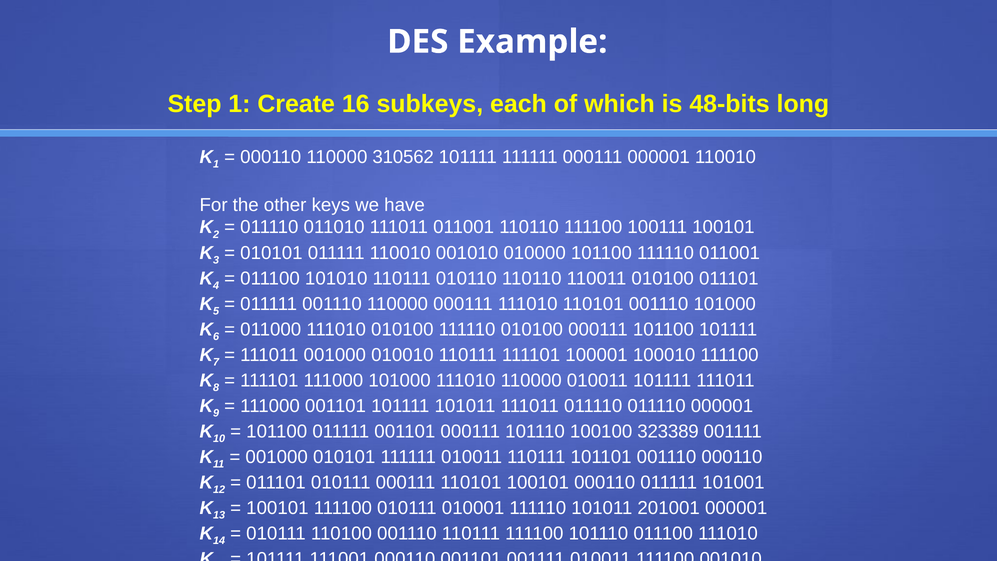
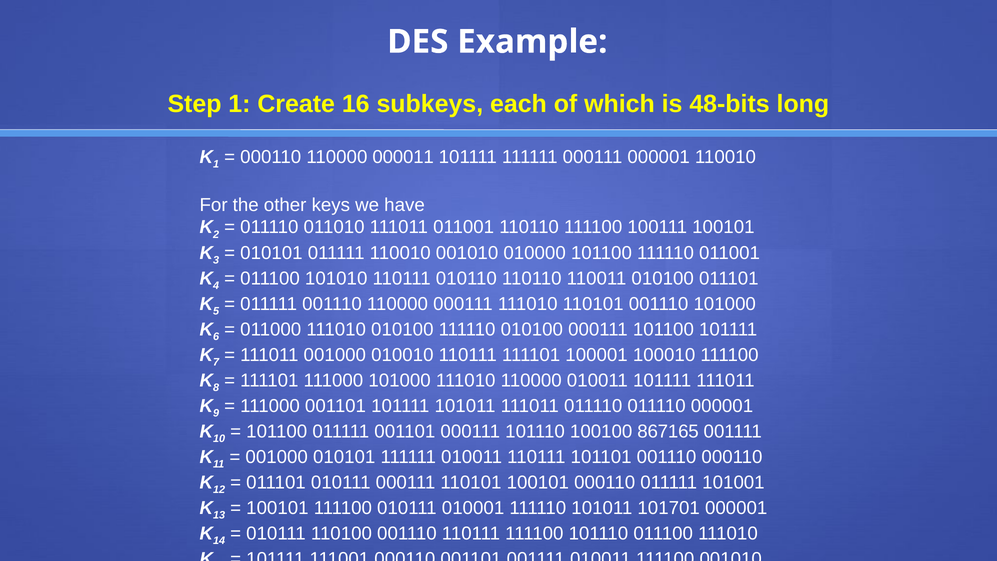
110000 310562: 310562 -> 000011
323389: 323389 -> 867165
201001: 201001 -> 101701
